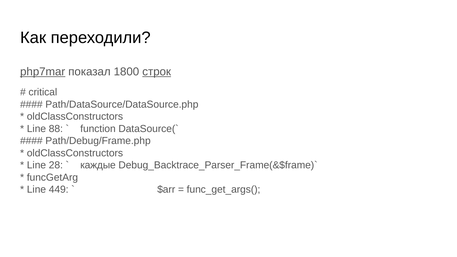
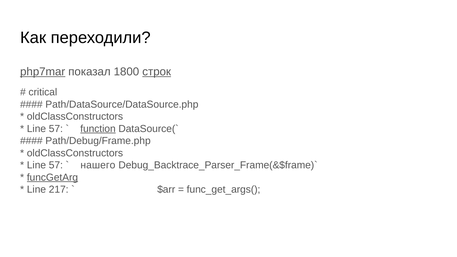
88 at (56, 129): 88 -> 57
function underline: none -> present
28 at (56, 165): 28 -> 57
каждые: каждые -> нашего
funcGetArg underline: none -> present
449: 449 -> 217
